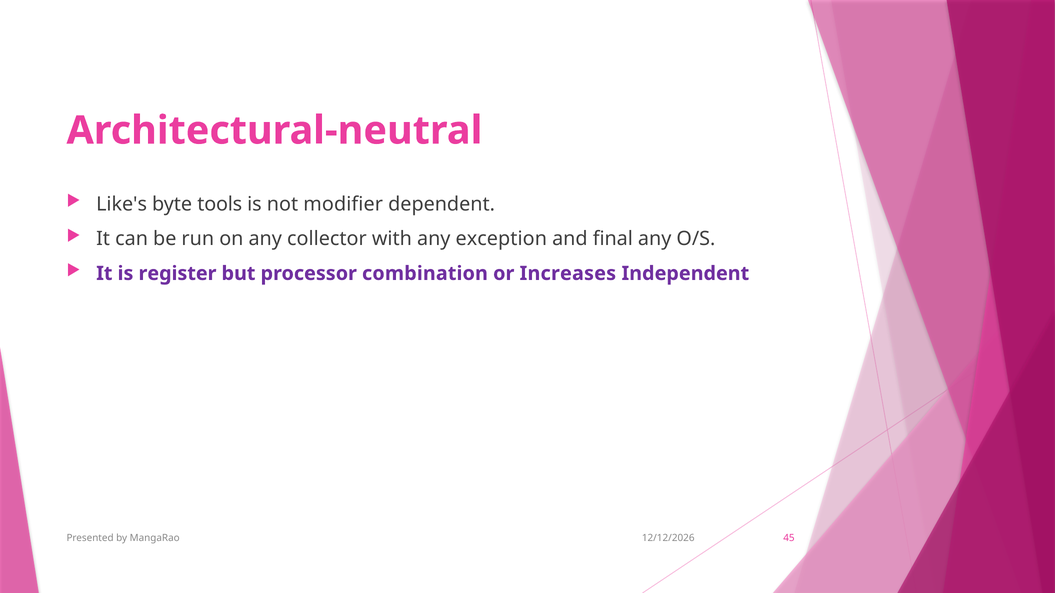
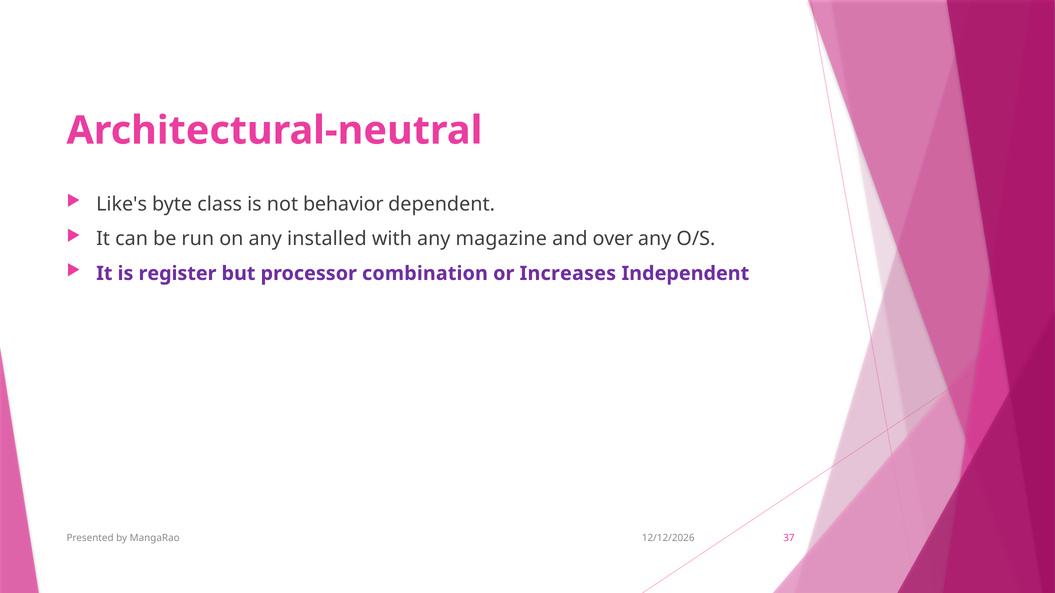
tools: tools -> class
modifier: modifier -> behavior
collector: collector -> installed
exception: exception -> magazine
final: final -> over
45: 45 -> 37
